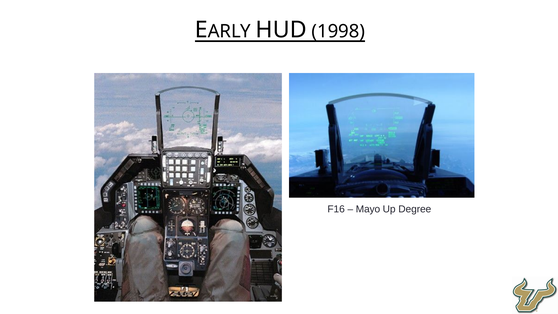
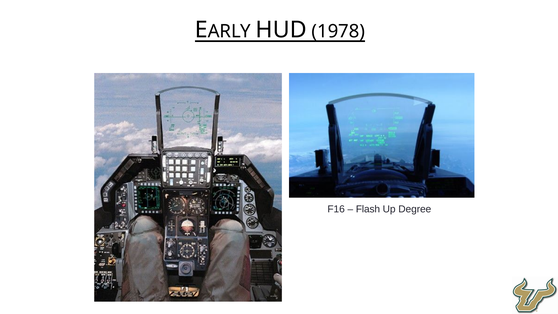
1998: 1998 -> 1978
Mayo: Mayo -> Flash
